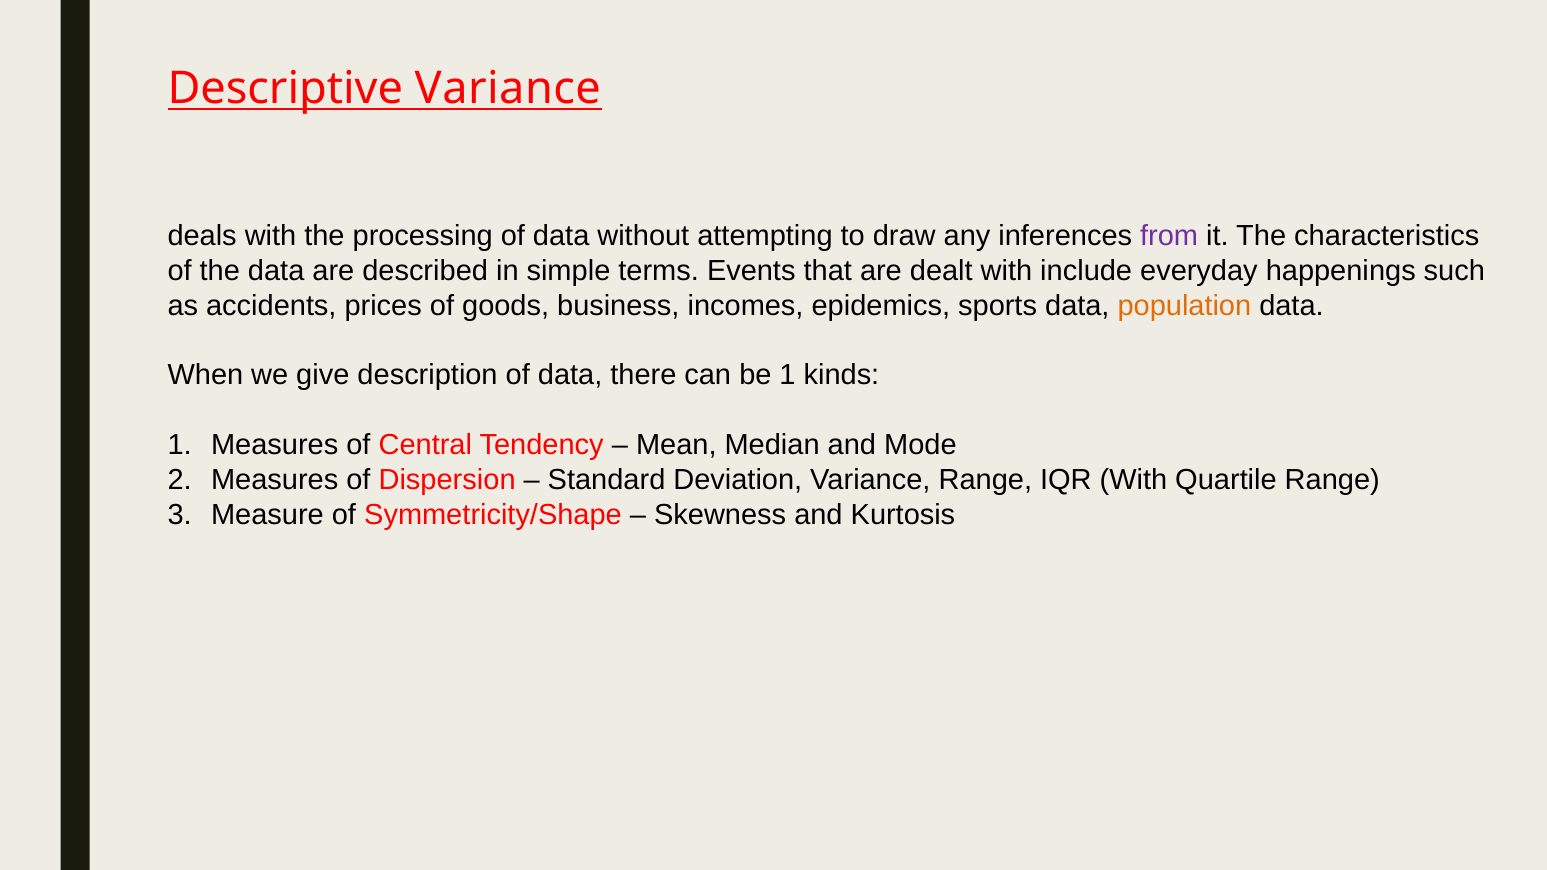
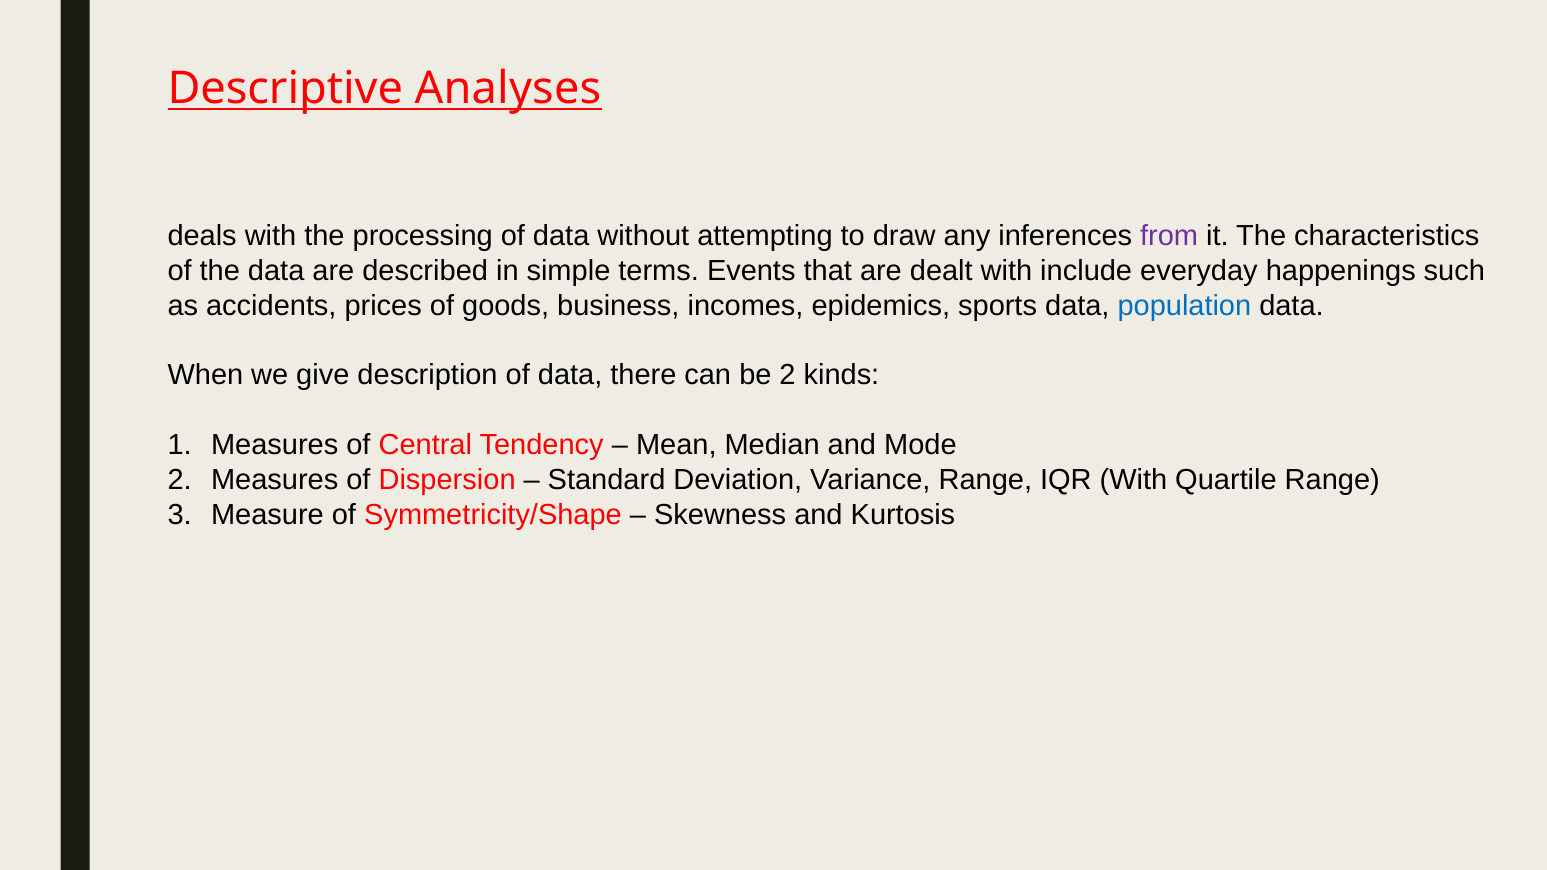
Descriptive Variance: Variance -> Analyses
population colour: orange -> blue
be 1: 1 -> 2
